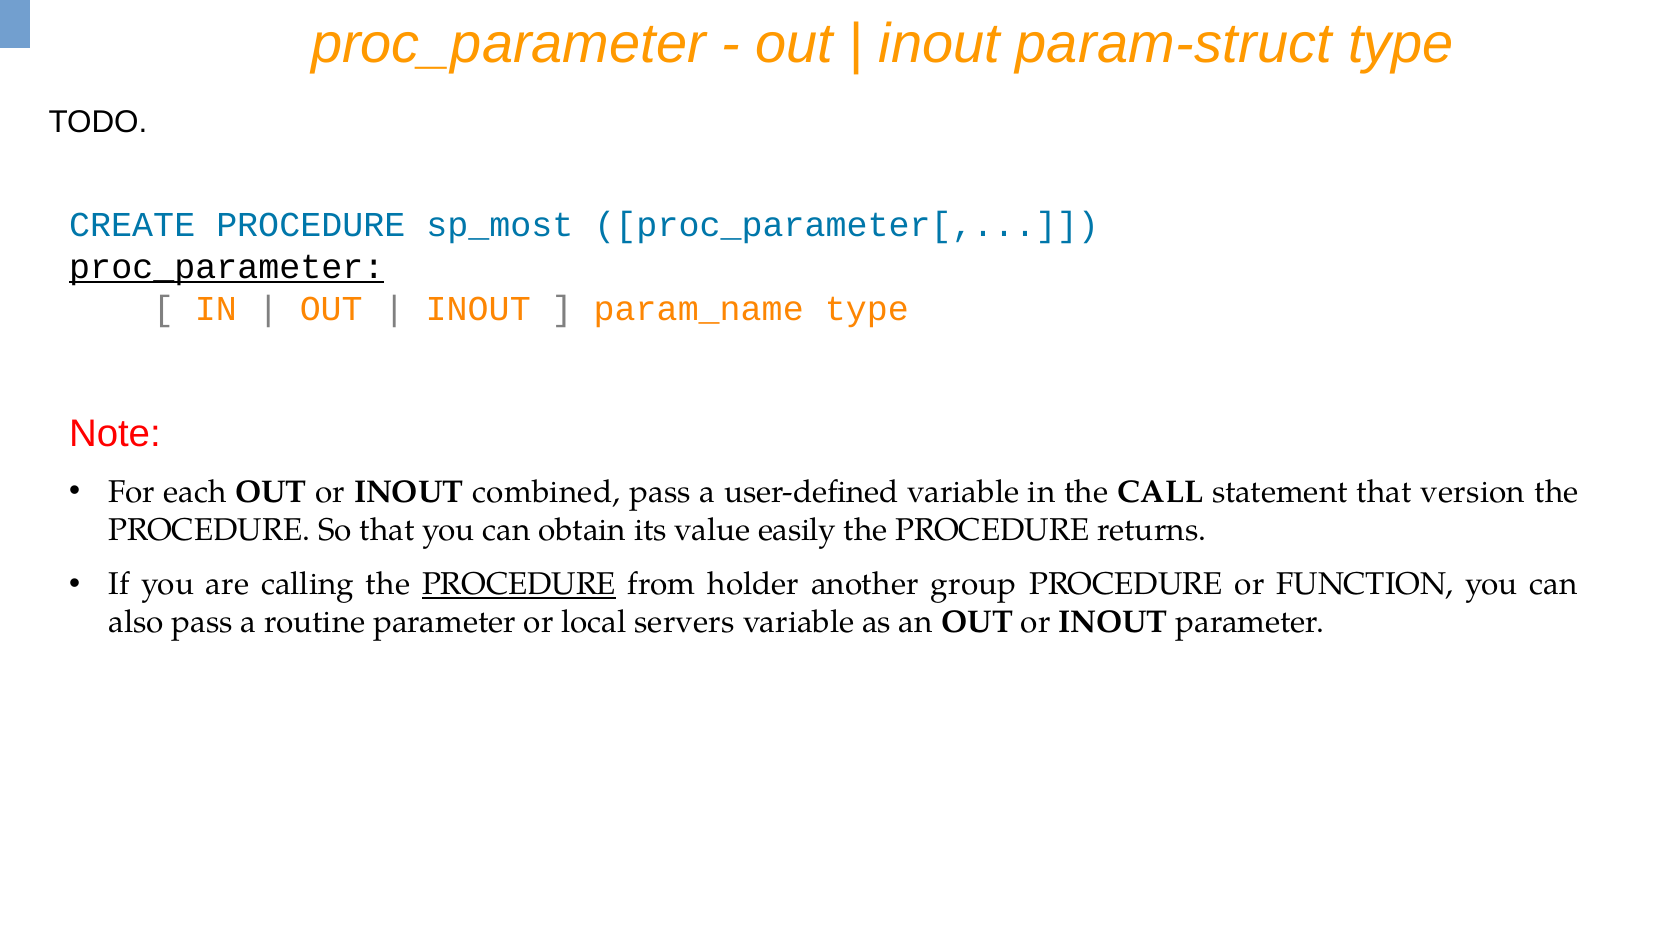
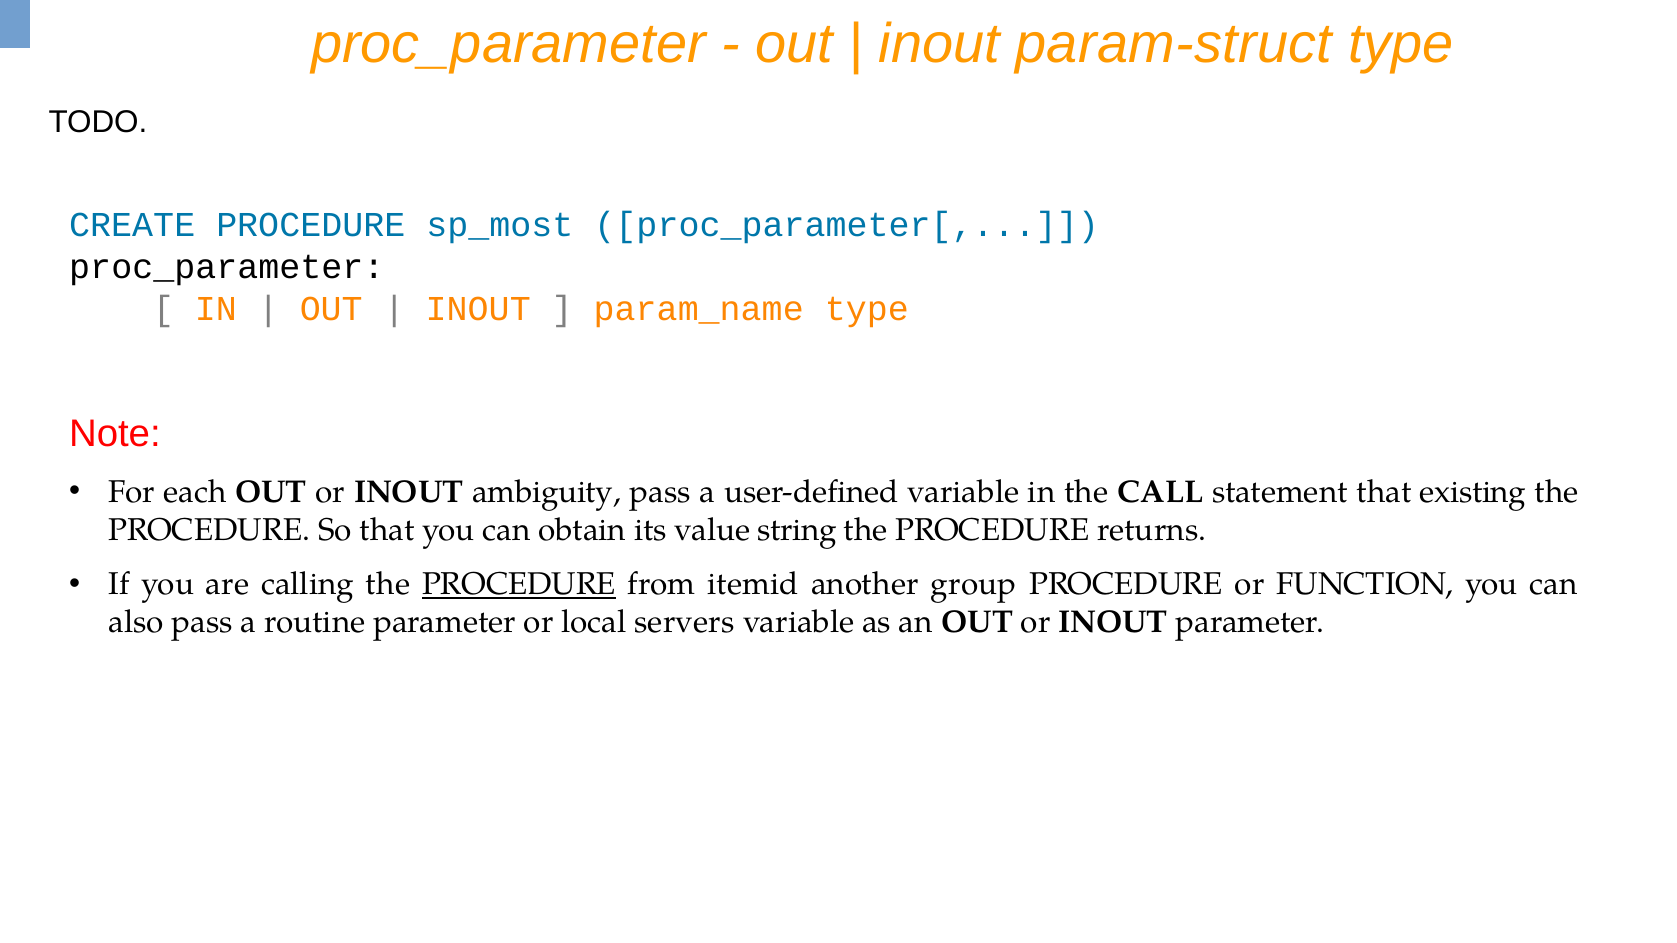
proc_parameter at (227, 267) underline: present -> none
combined: combined -> ambiguity
version: version -> existing
easily: easily -> string
holder: holder -> itemid
